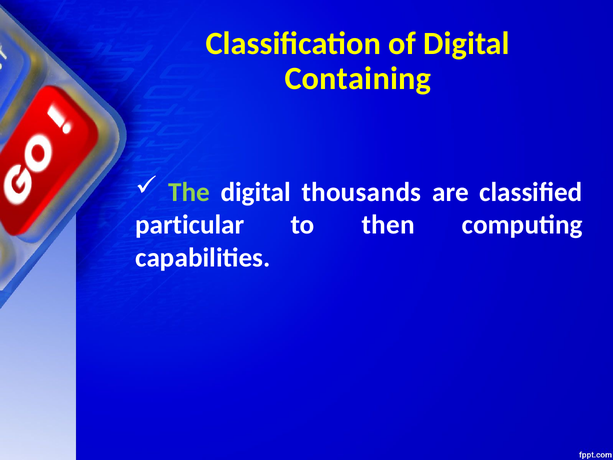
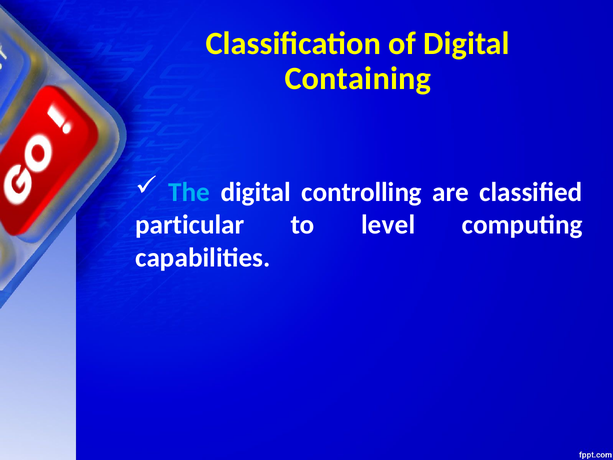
The colour: light green -> light blue
thousands: thousands -> controlling
then: then -> level
